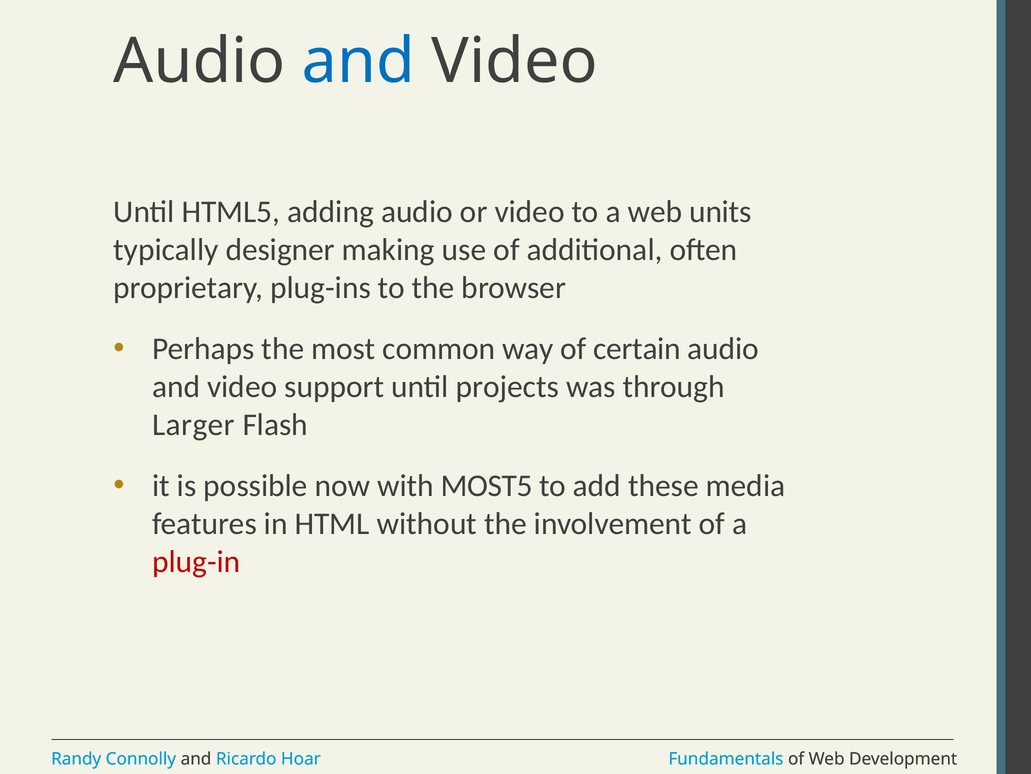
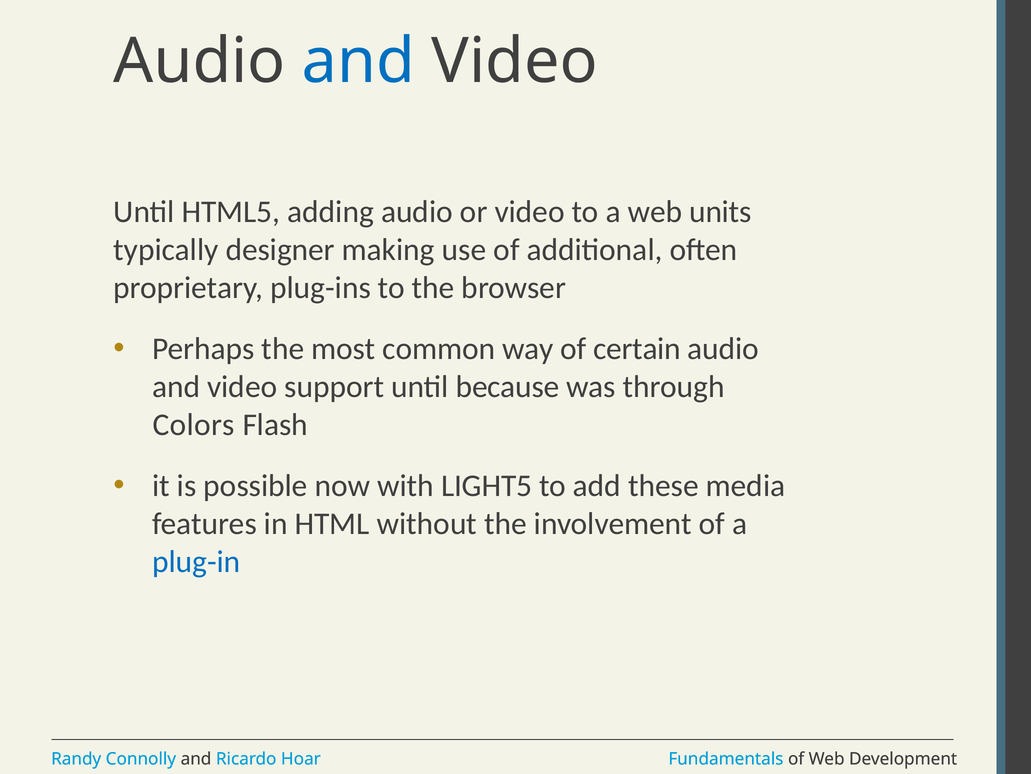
projects: projects -> because
Larger: Larger -> Colors
MOST5: MOST5 -> LIGHT5
plug-in colour: red -> blue
